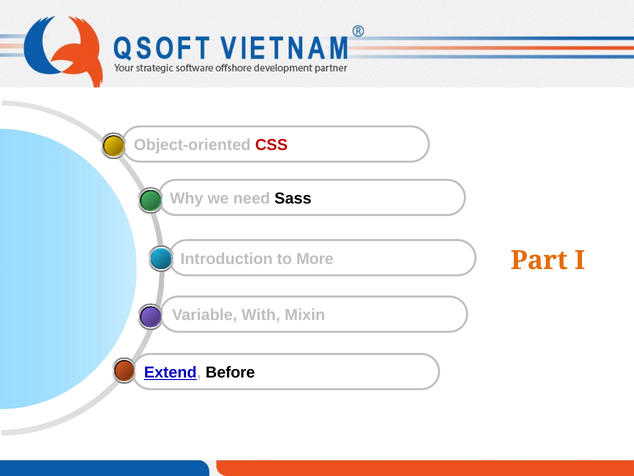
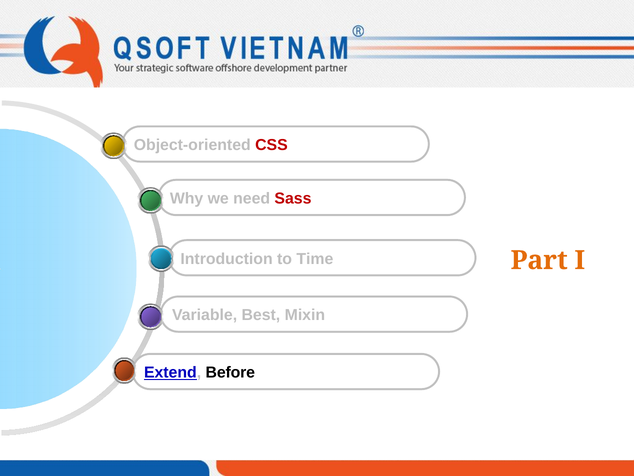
Sass colour: black -> red
More: More -> Time
With: With -> Best
